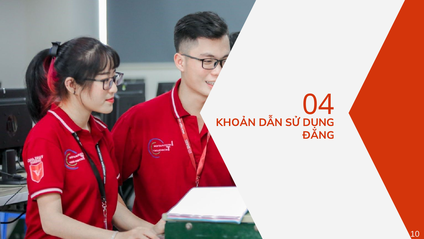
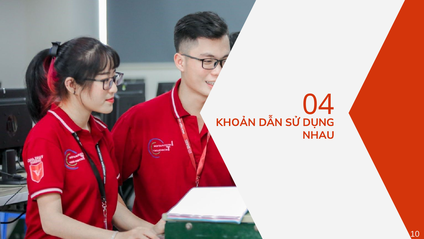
ĐĂNG: ĐĂNG -> NHAU
